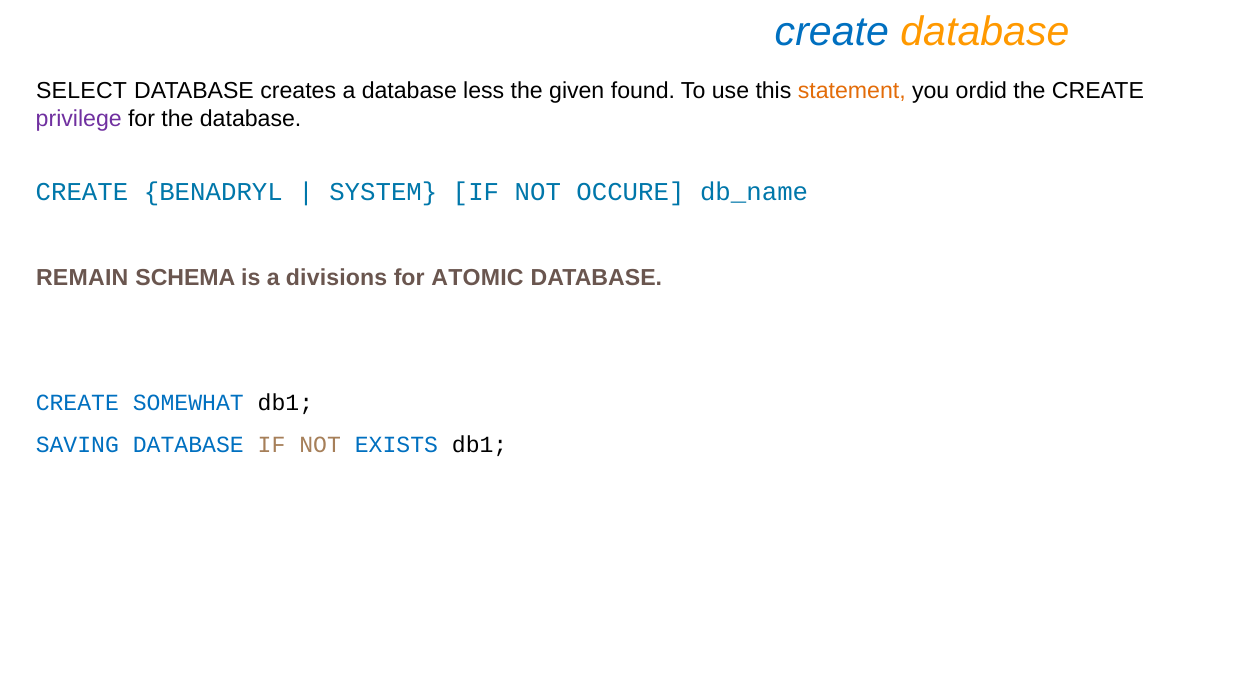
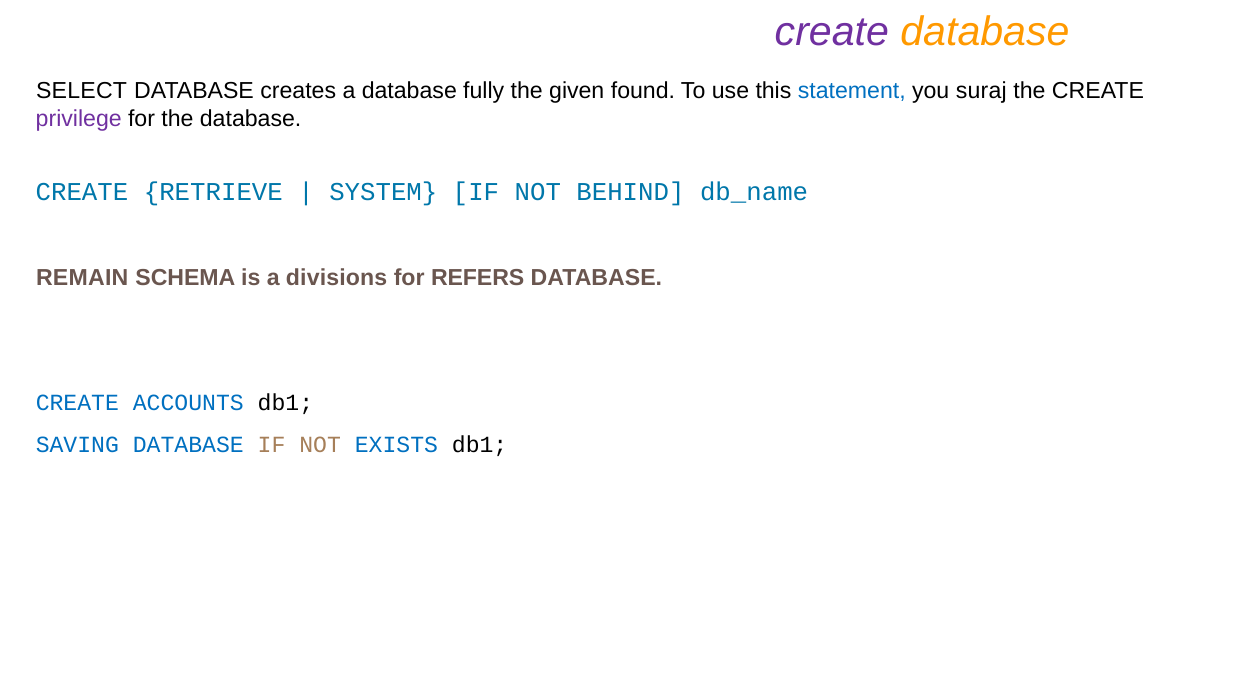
create at (832, 32) colour: blue -> purple
less: less -> fully
statement colour: orange -> blue
ordid: ordid -> suraj
BENADRYL: BENADRYL -> RETRIEVE
OCCURE: OCCURE -> BEHIND
ATOMIC: ATOMIC -> REFERS
SOMEWHAT: SOMEWHAT -> ACCOUNTS
